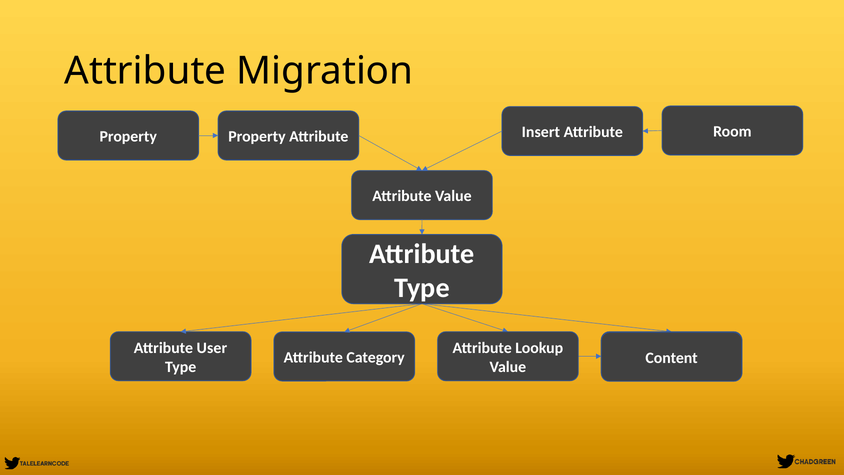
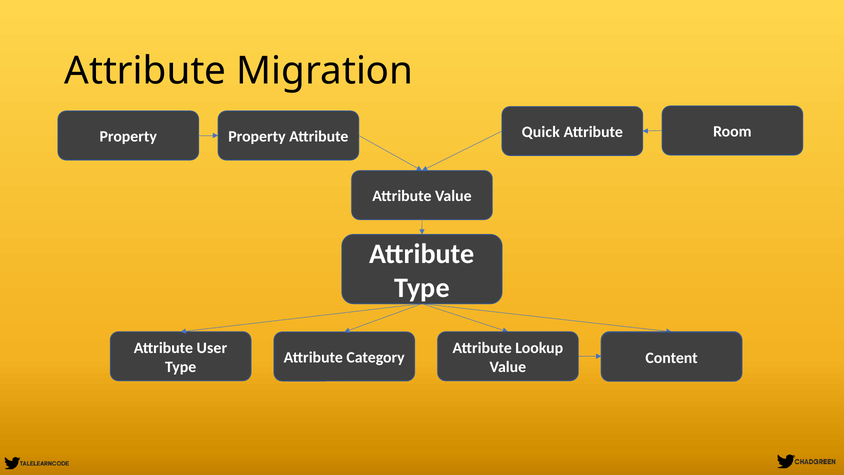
Insert: Insert -> Quick
